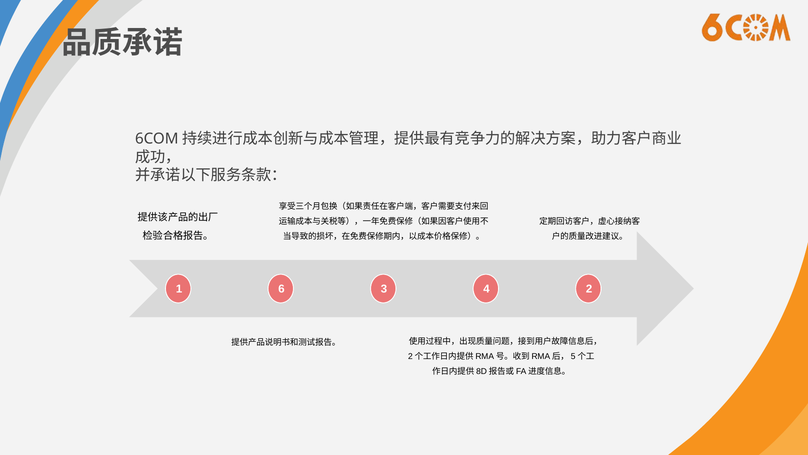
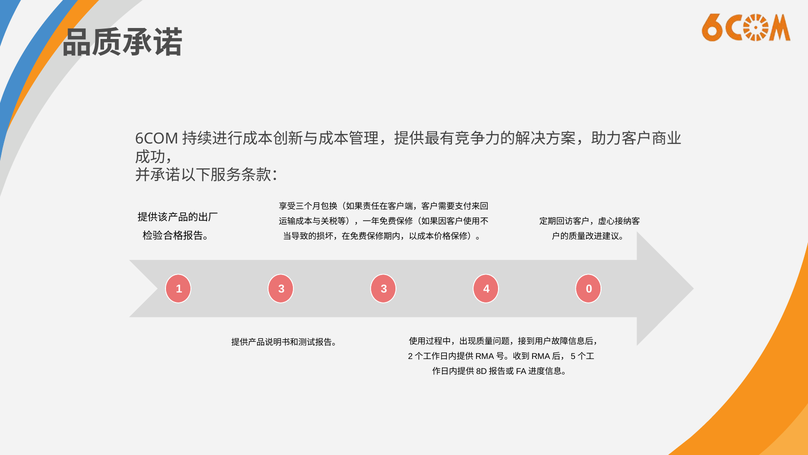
1 6: 6 -> 3
2: 2 -> 0
